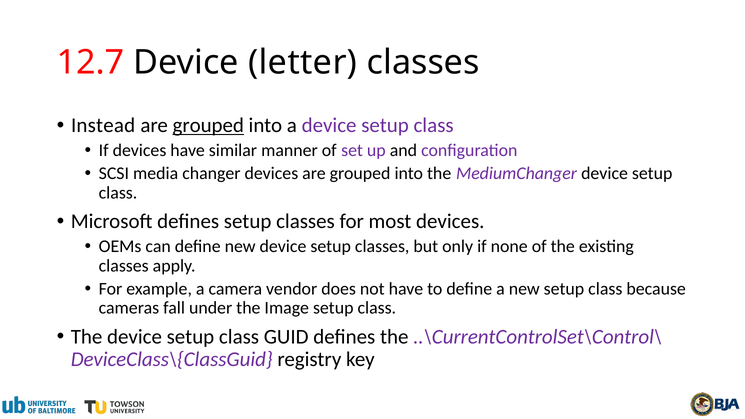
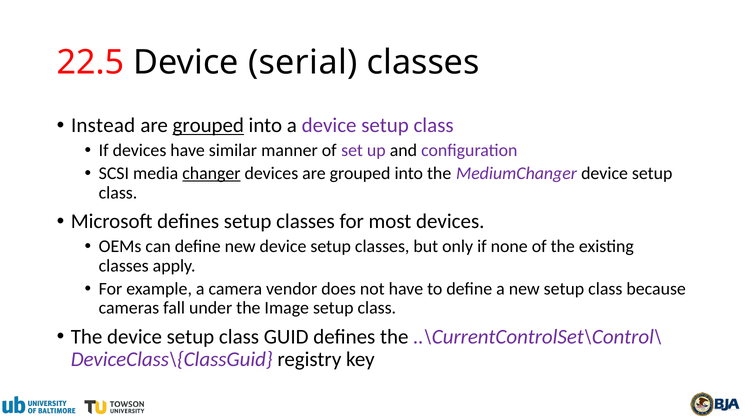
12.7: 12.7 -> 22.5
letter: letter -> serial
changer underline: none -> present
